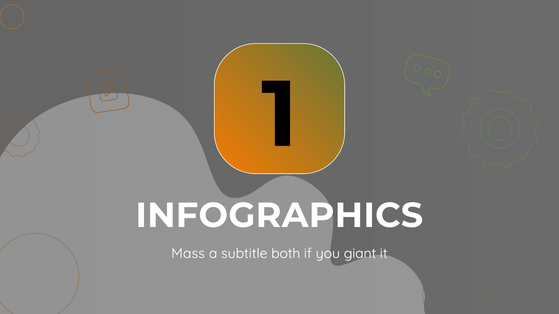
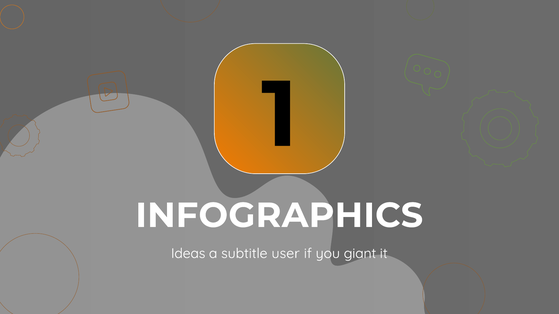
Mass: Mass -> Ideas
both: both -> user
